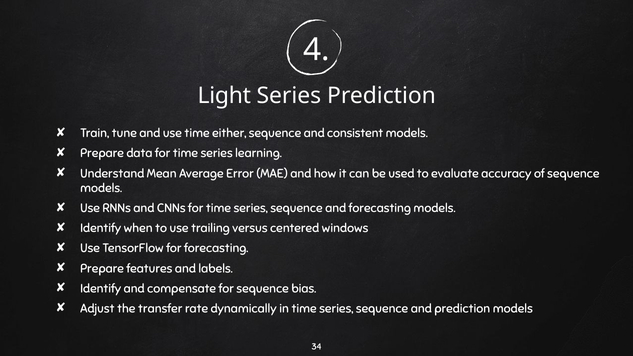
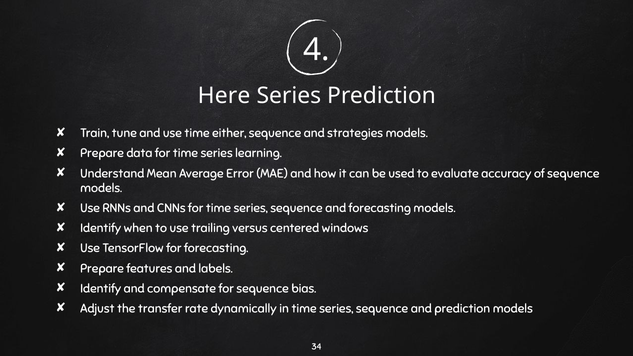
Light: Light -> Here
consistent: consistent -> strategies
